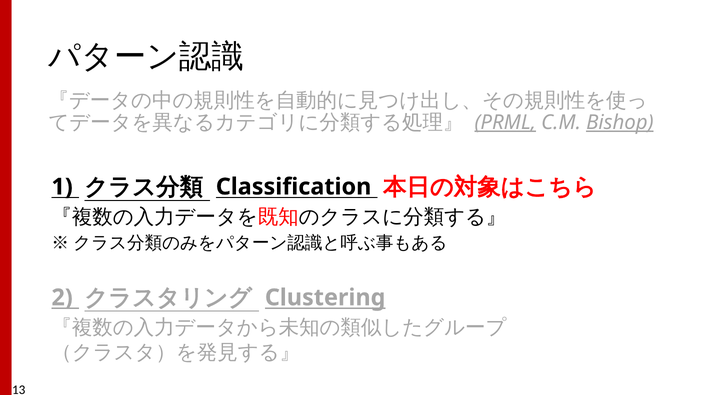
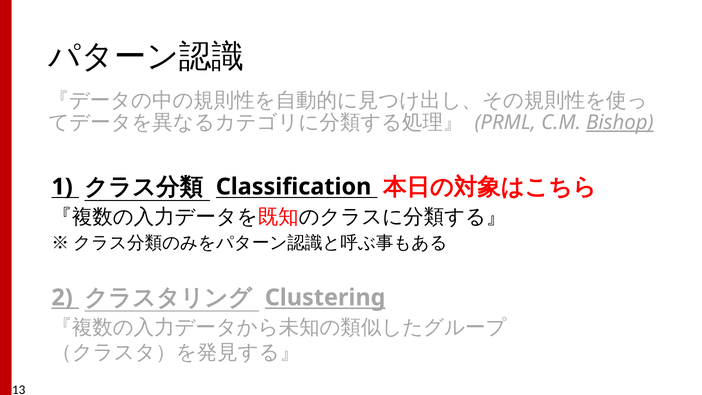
PRML underline: present -> none
